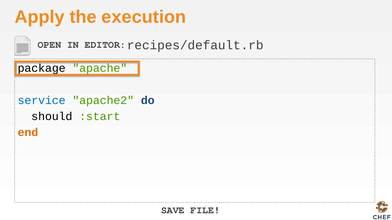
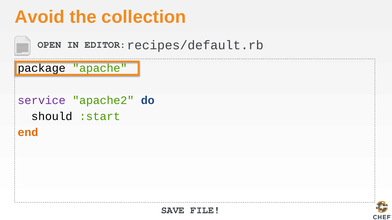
Apply: Apply -> Avoid
execution: execution -> collection
service colour: blue -> purple
